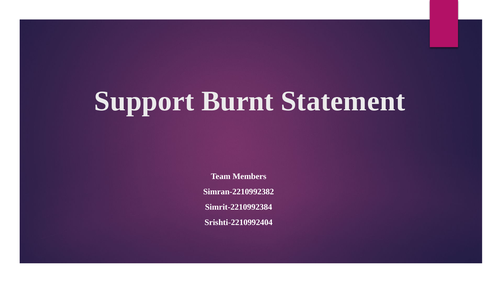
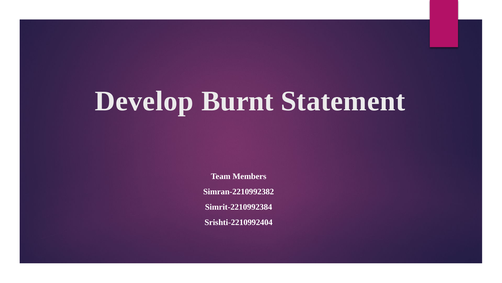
Support: Support -> Develop
